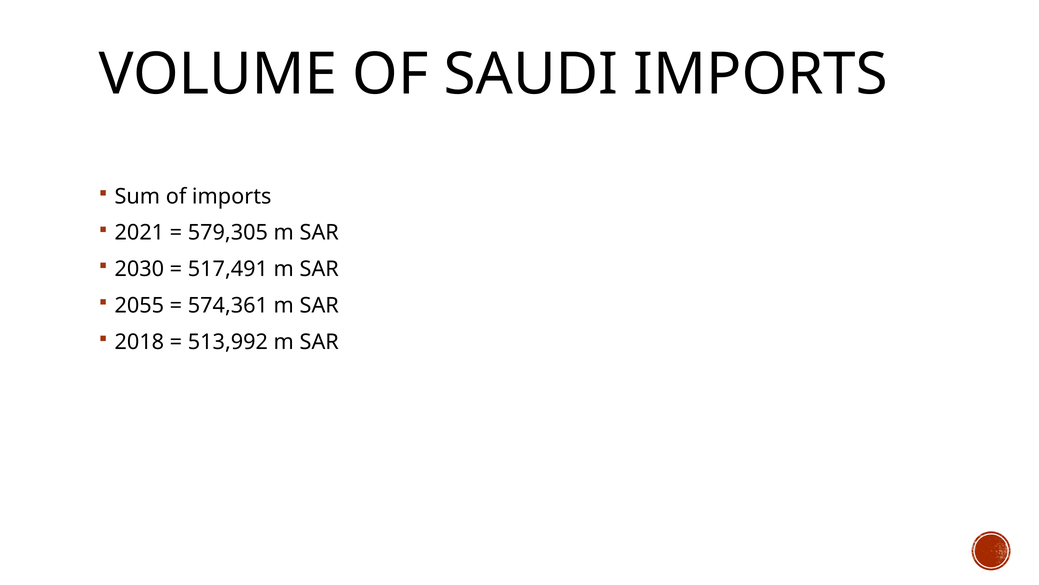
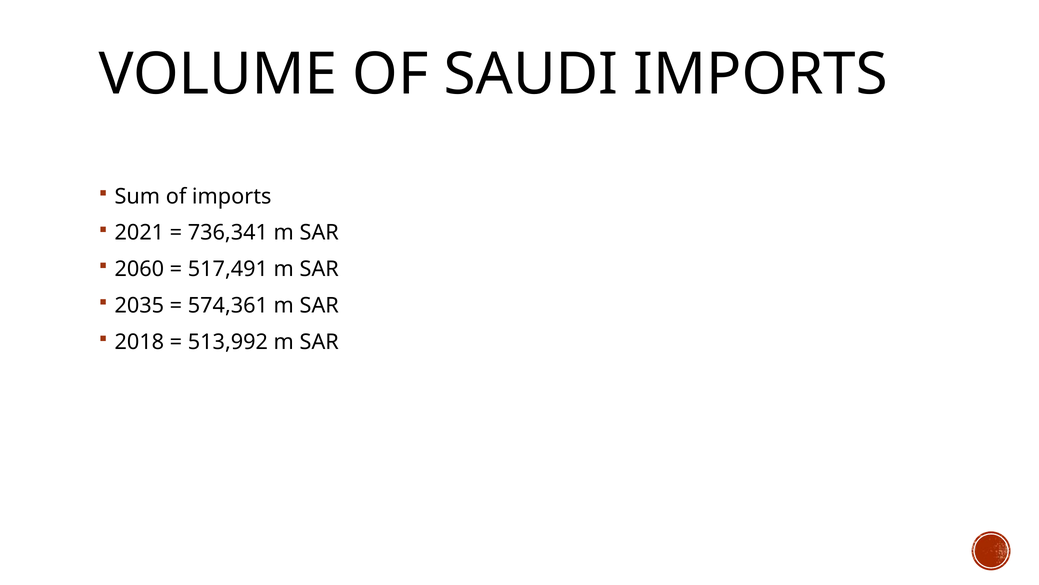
579,305: 579,305 -> 736,341
2030: 2030 -> 2060
2055: 2055 -> 2035
